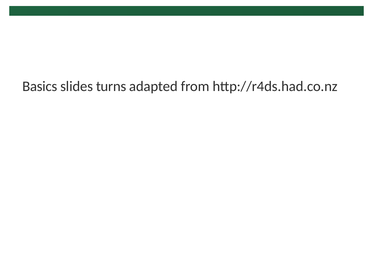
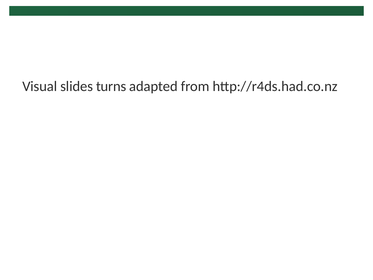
Basics: Basics -> Visual
